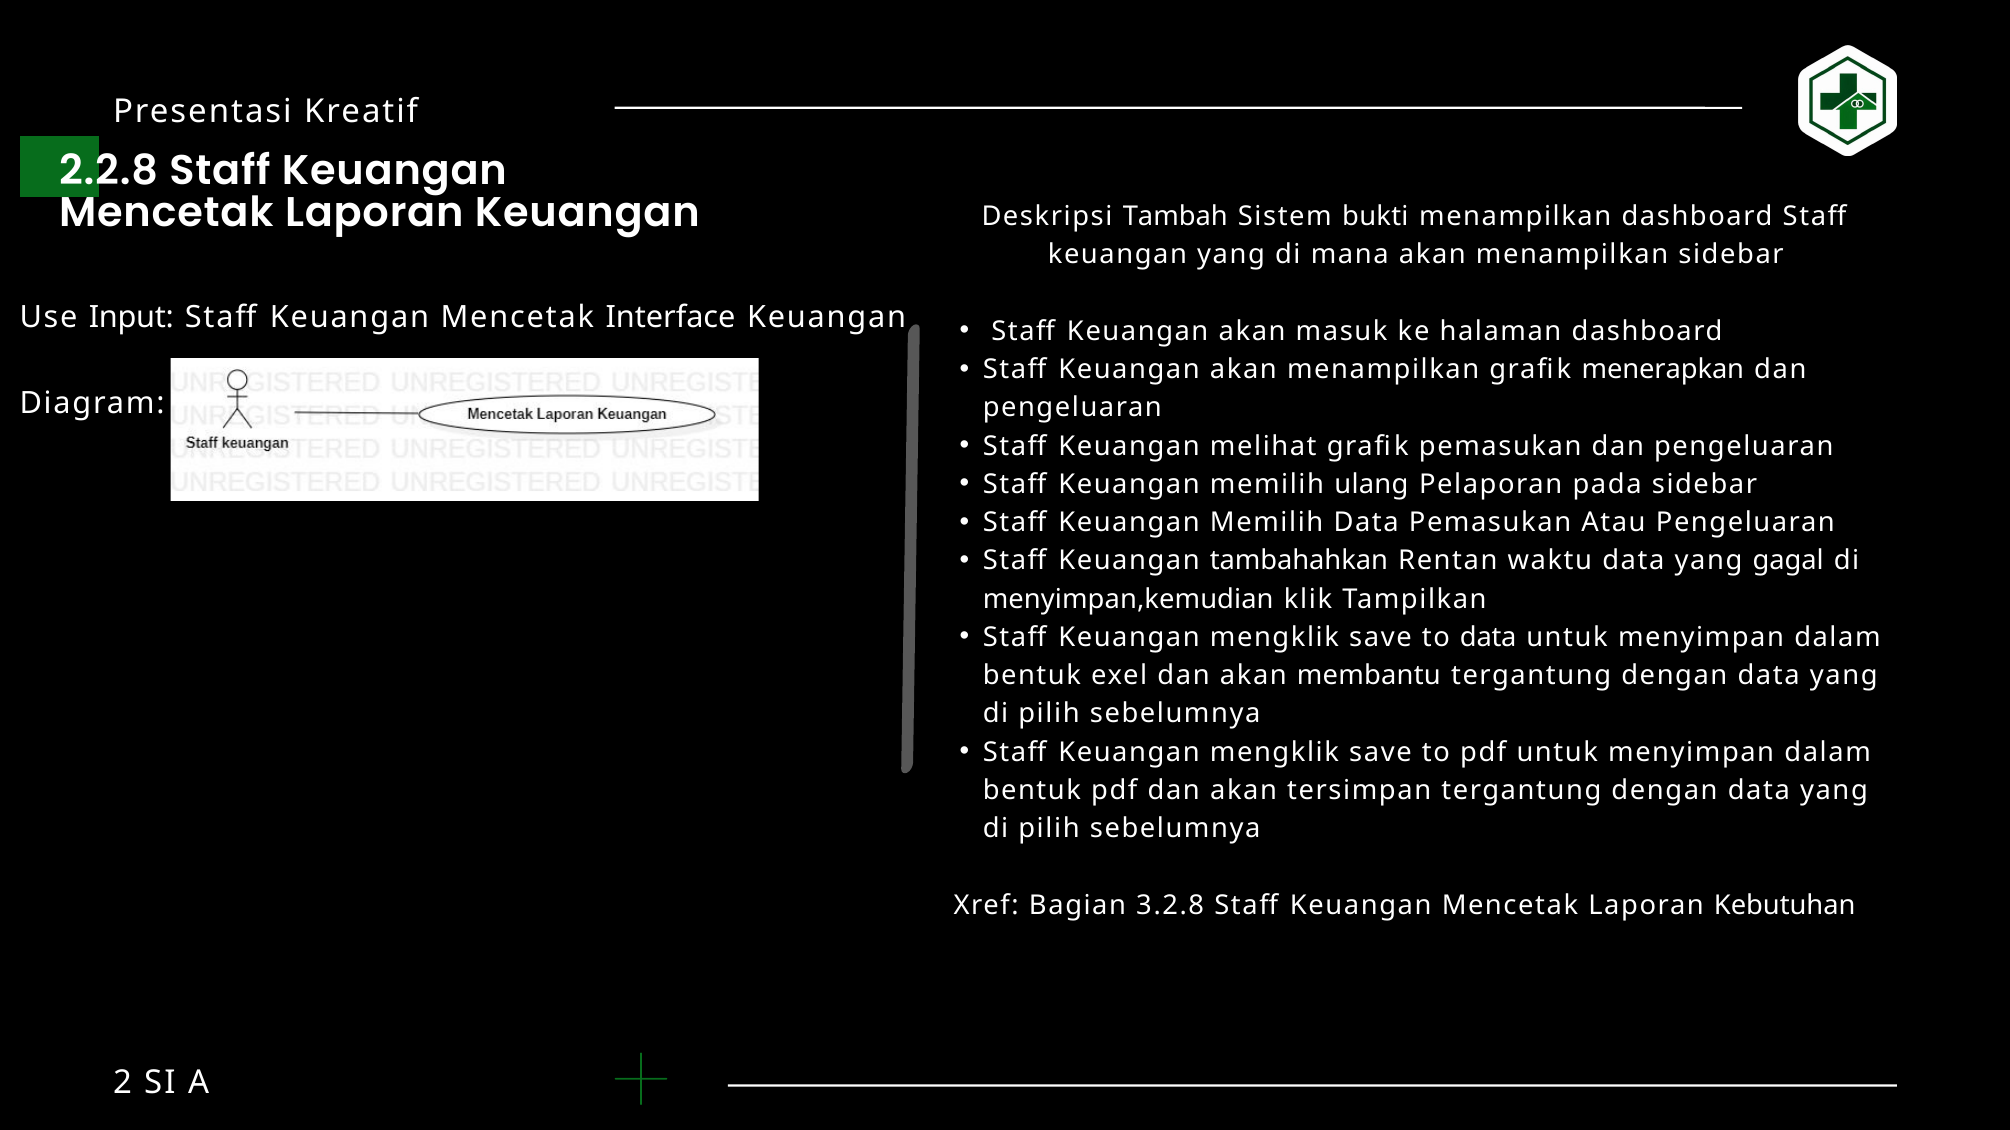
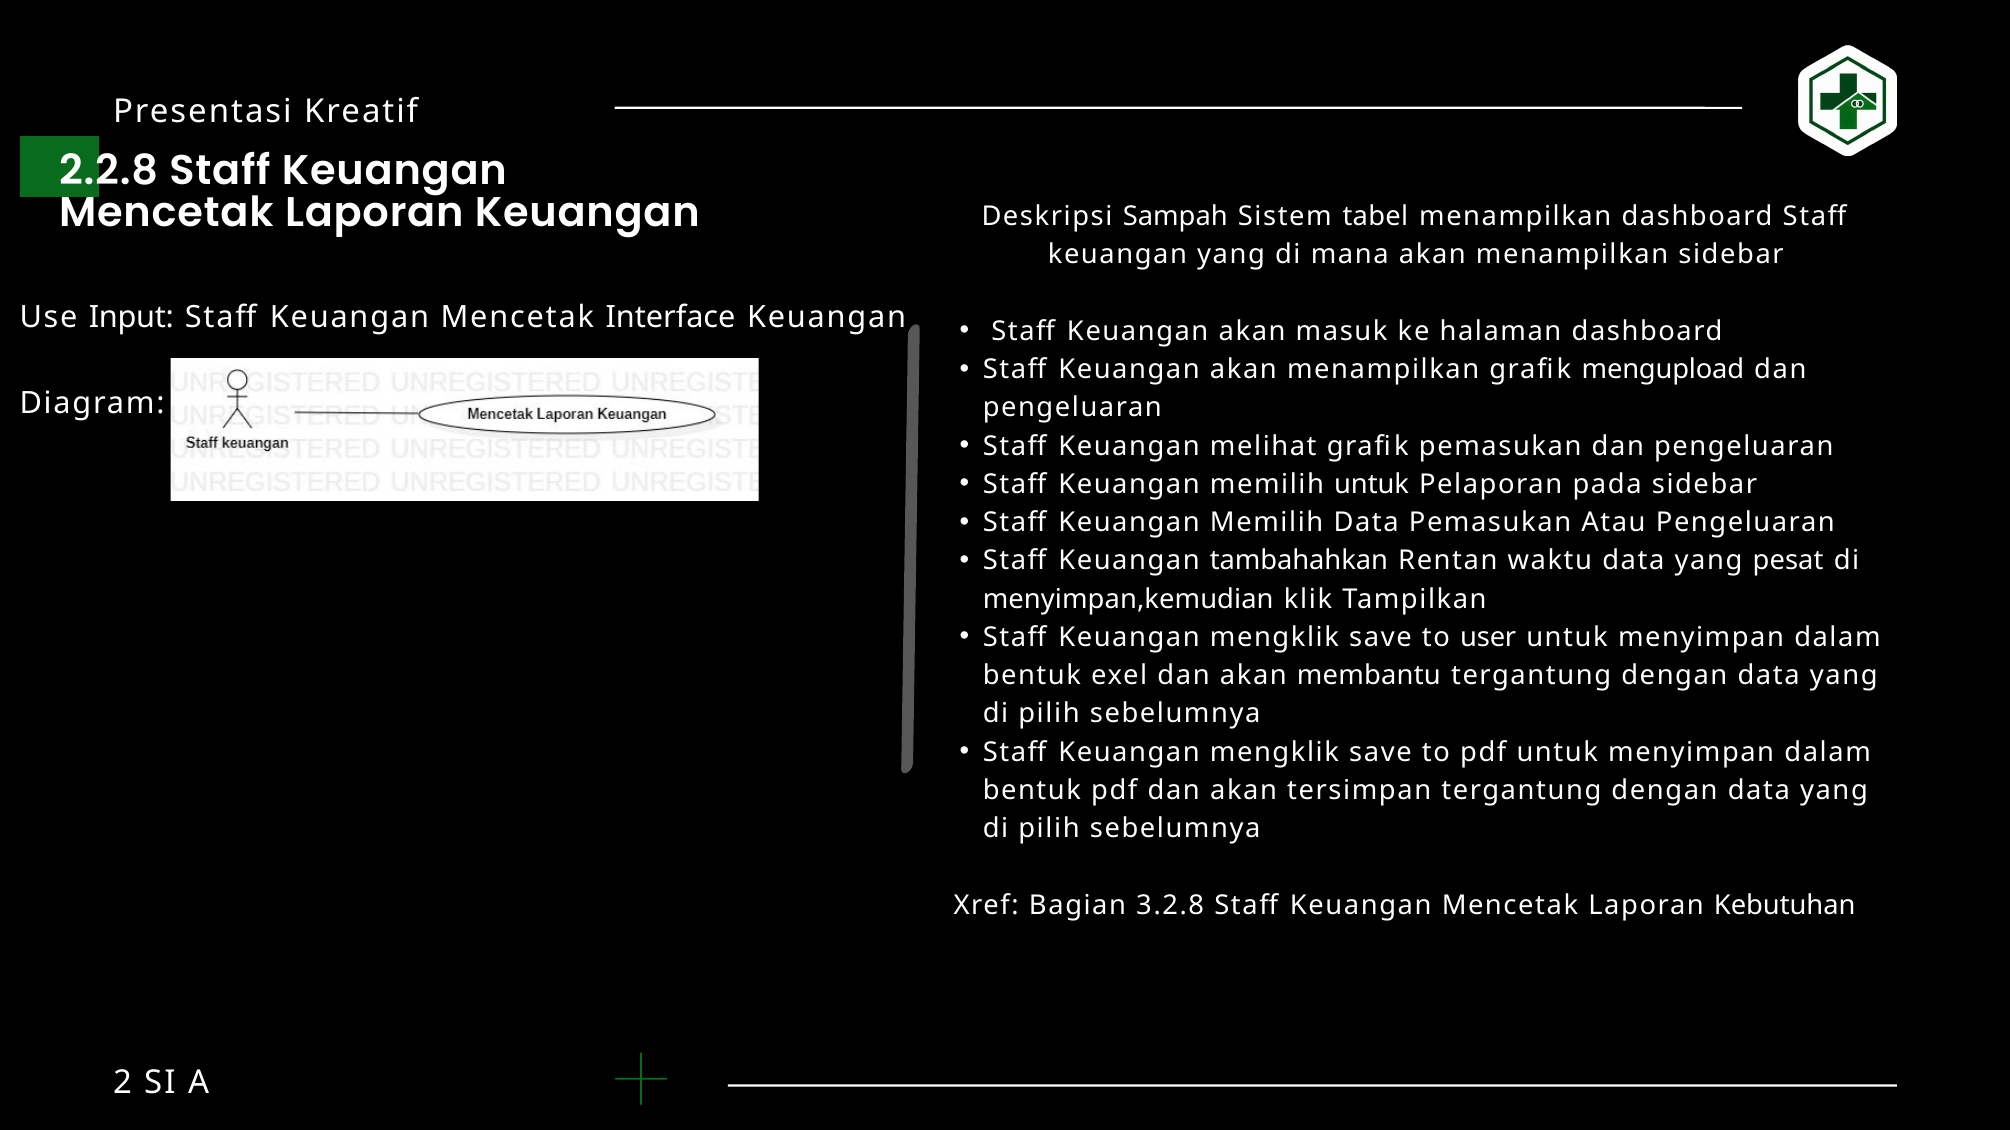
Tambah: Tambah -> Sampah
bukti: bukti -> tabel
menerapkan: menerapkan -> mengupload
memilih ulang: ulang -> untuk
gagal: gagal -> pesat
to data: data -> user
